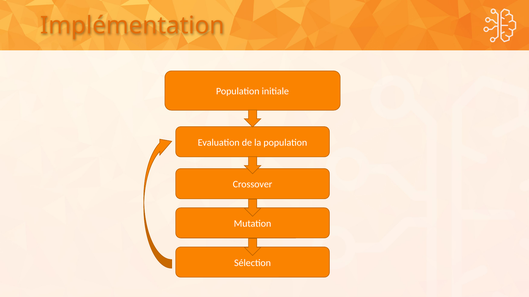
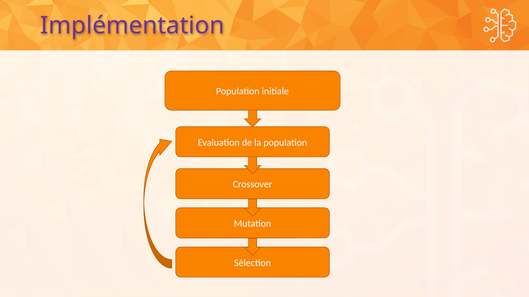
Implémentation colour: orange -> purple
